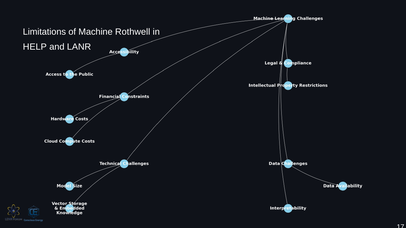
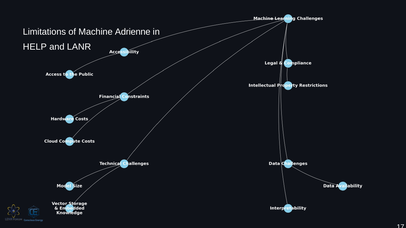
Rothwell: Rothwell -> Adrienne
